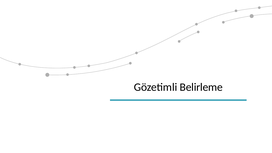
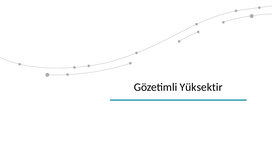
Belirleme: Belirleme -> Yüksektir
